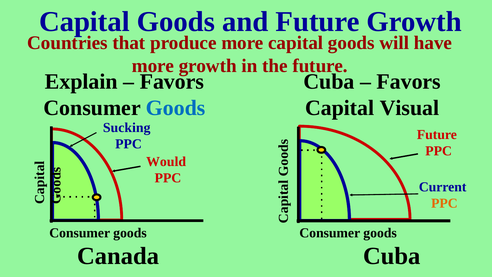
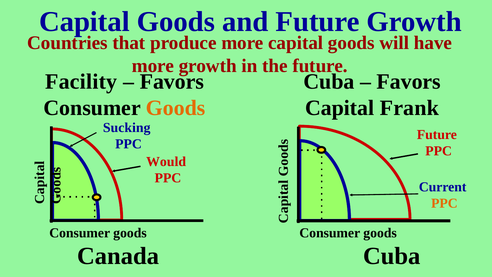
Explain: Explain -> Facility
Goods at (176, 108) colour: blue -> orange
Visual: Visual -> Frank
